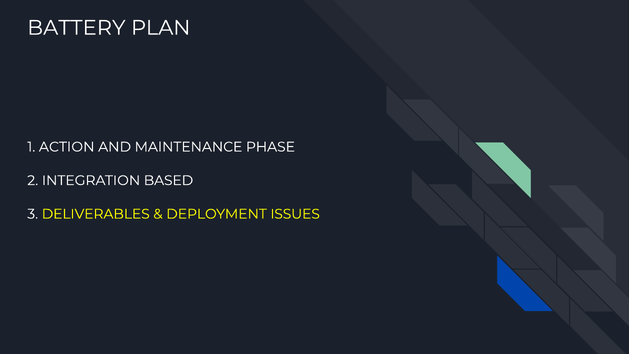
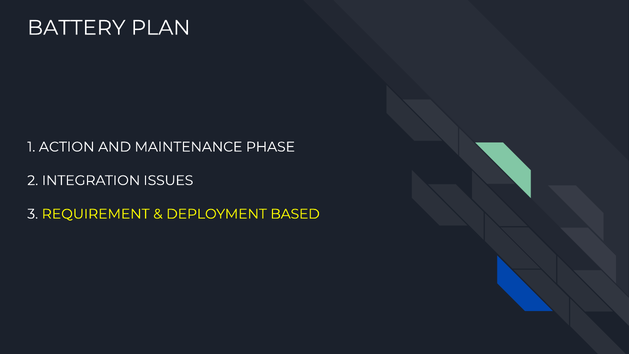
BASED: BASED -> ISSUES
DELIVERABLES: DELIVERABLES -> REQUIREMENT
ISSUES: ISSUES -> BASED
